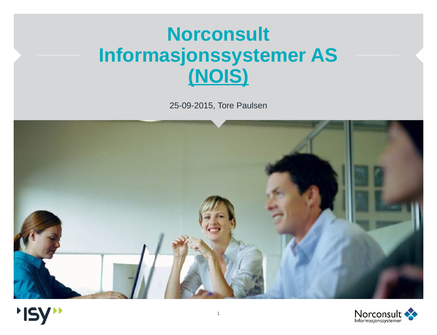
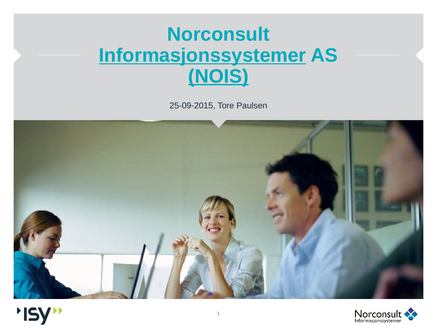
Informasjonssystemer underline: none -> present
